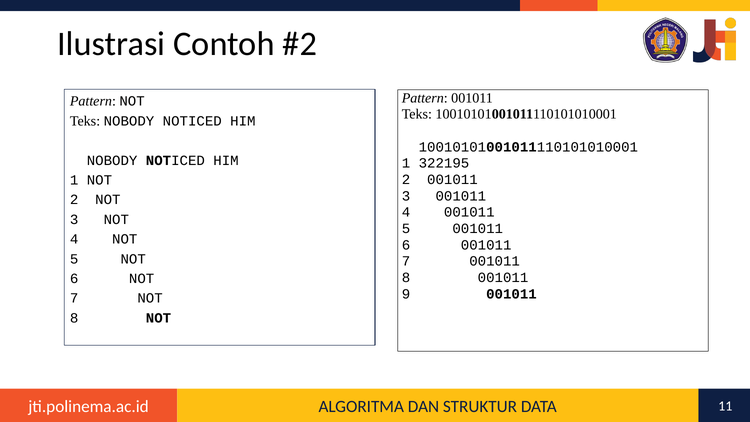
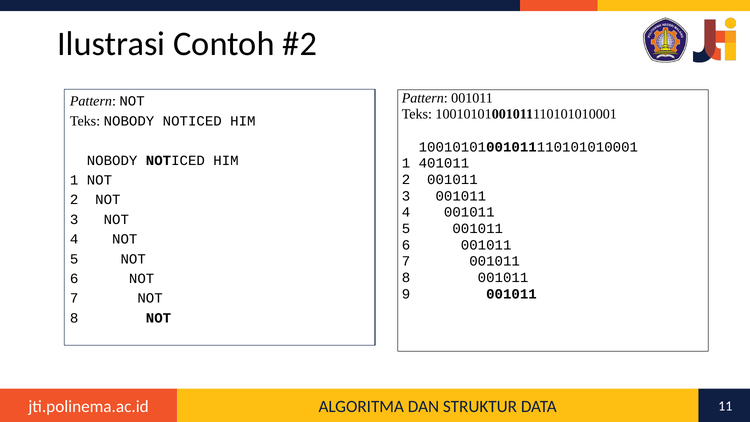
322195: 322195 -> 401011
